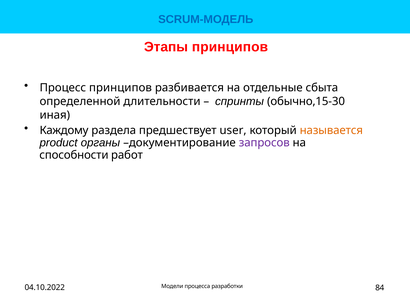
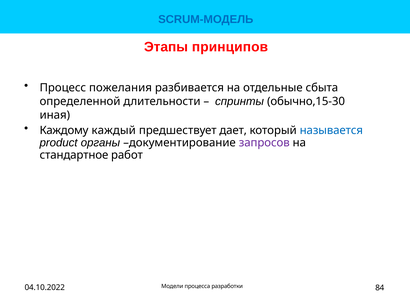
Процесс принципов: принципов -> пожелания
раздела: раздела -> каждый
user: user -> дает
называется colour: orange -> blue
способности: способности -> стандартное
